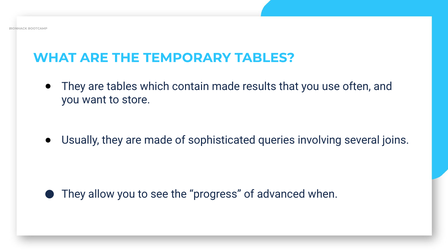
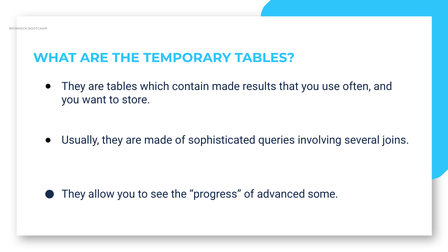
when: when -> some
